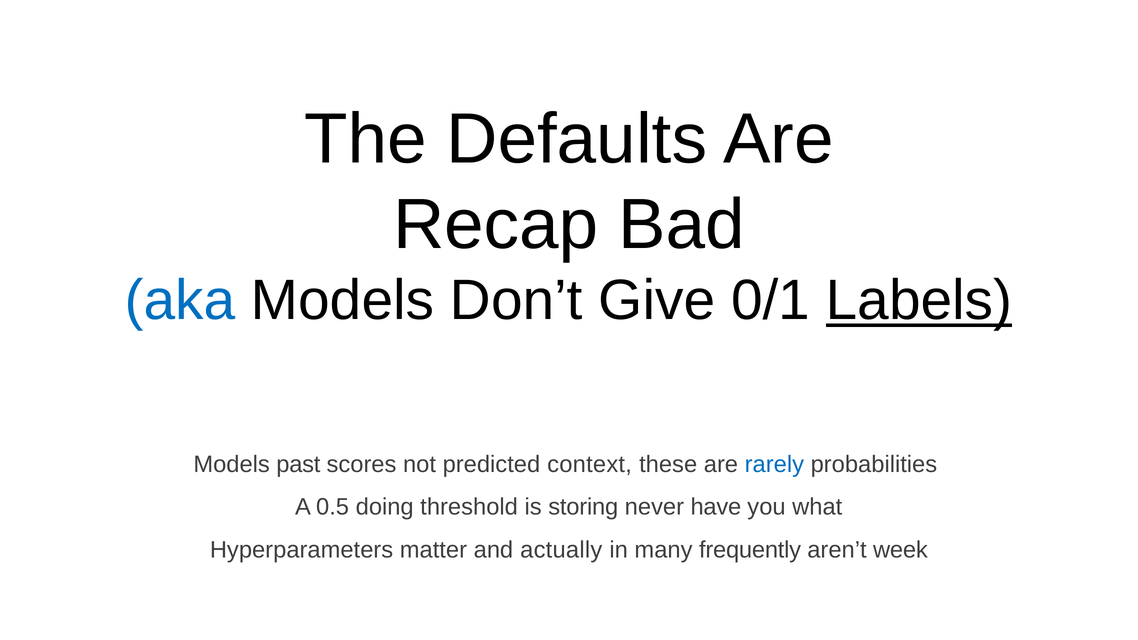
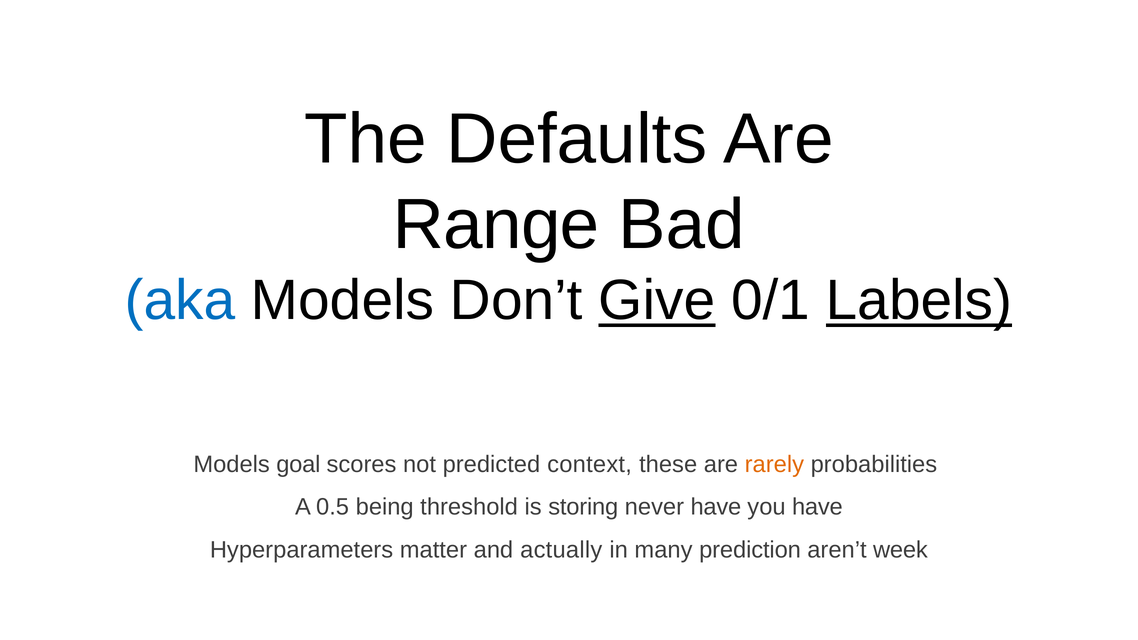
Recap: Recap -> Range
Give underline: none -> present
past: past -> goal
rarely colour: blue -> orange
doing: doing -> being
you what: what -> have
frequently: frequently -> prediction
